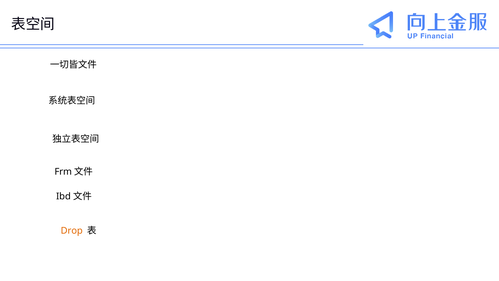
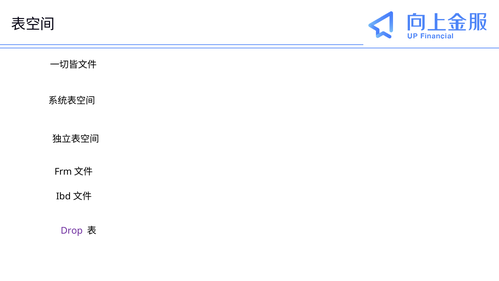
Drop colour: orange -> purple
